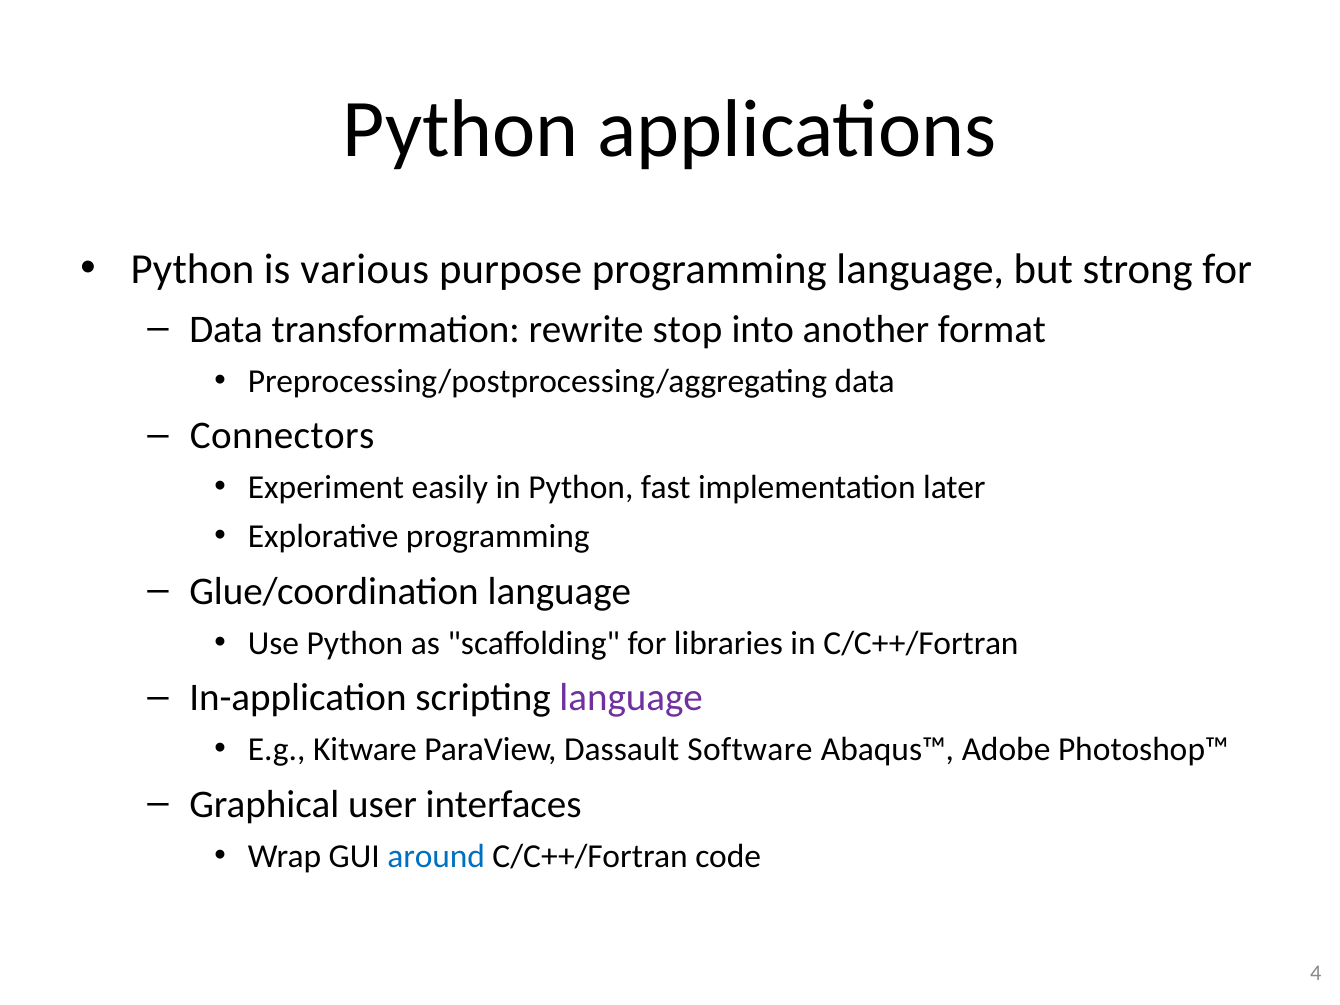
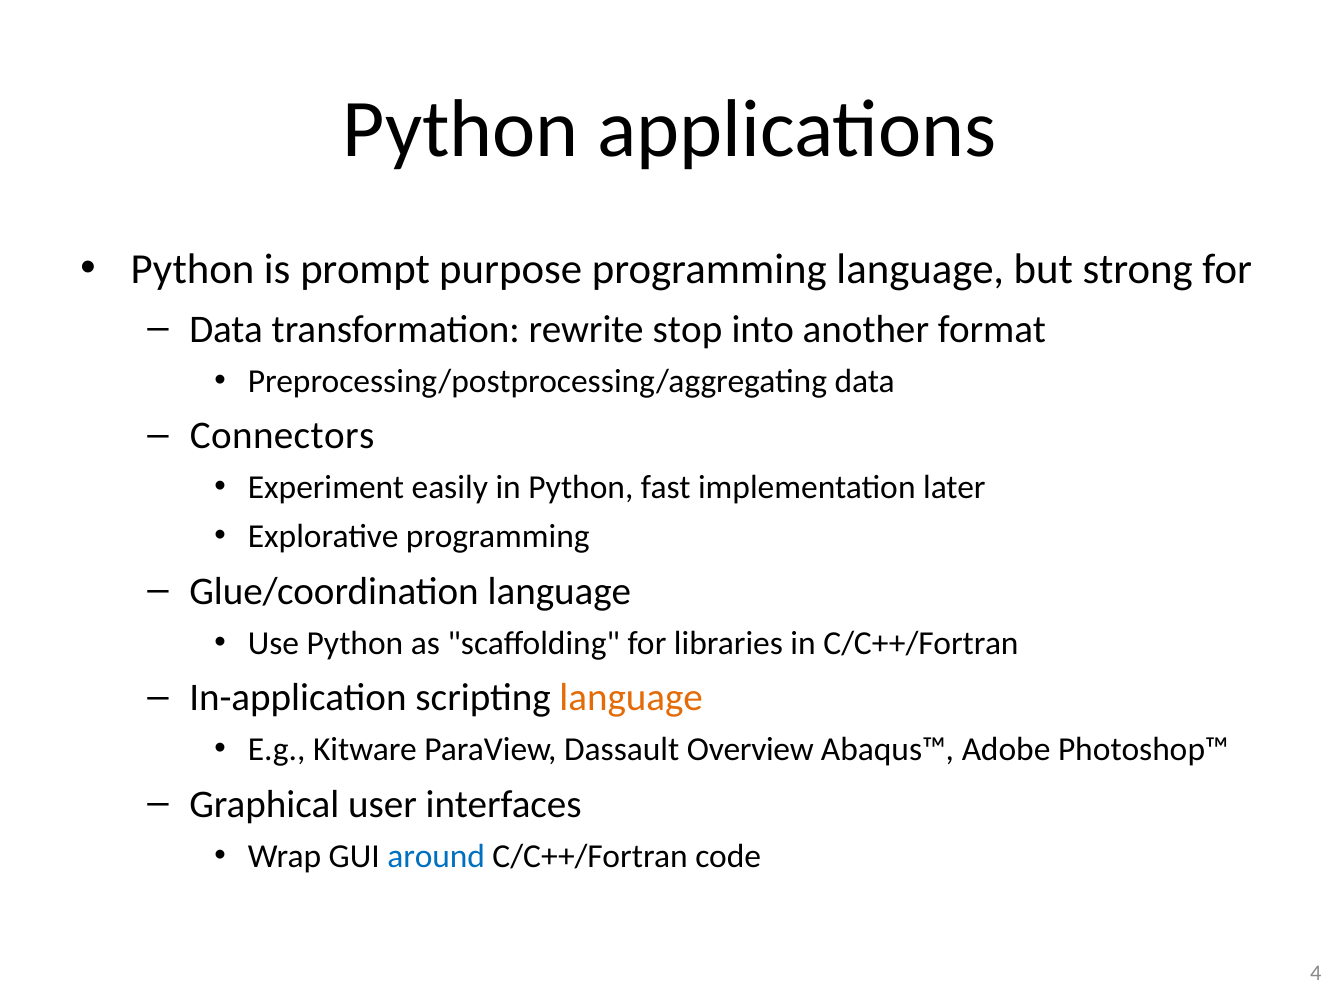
various: various -> prompt
language at (631, 698) colour: purple -> orange
Software: Software -> Overview
